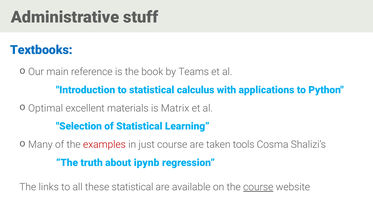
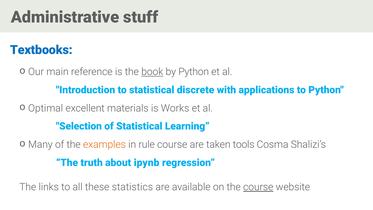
book underline: none -> present
by Teams: Teams -> Python
calculus: calculus -> discrete
Matrix: Matrix -> Works
examples colour: red -> orange
just: just -> rule
these statistical: statistical -> statistics
